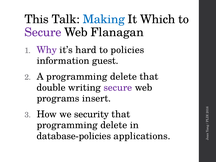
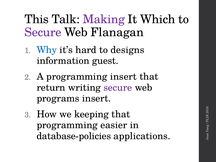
Making colour: blue -> purple
Why colour: purple -> blue
policies: policies -> designs
A programming delete: delete -> insert
double: double -> return
security: security -> keeping
delete at (114, 125): delete -> easier
